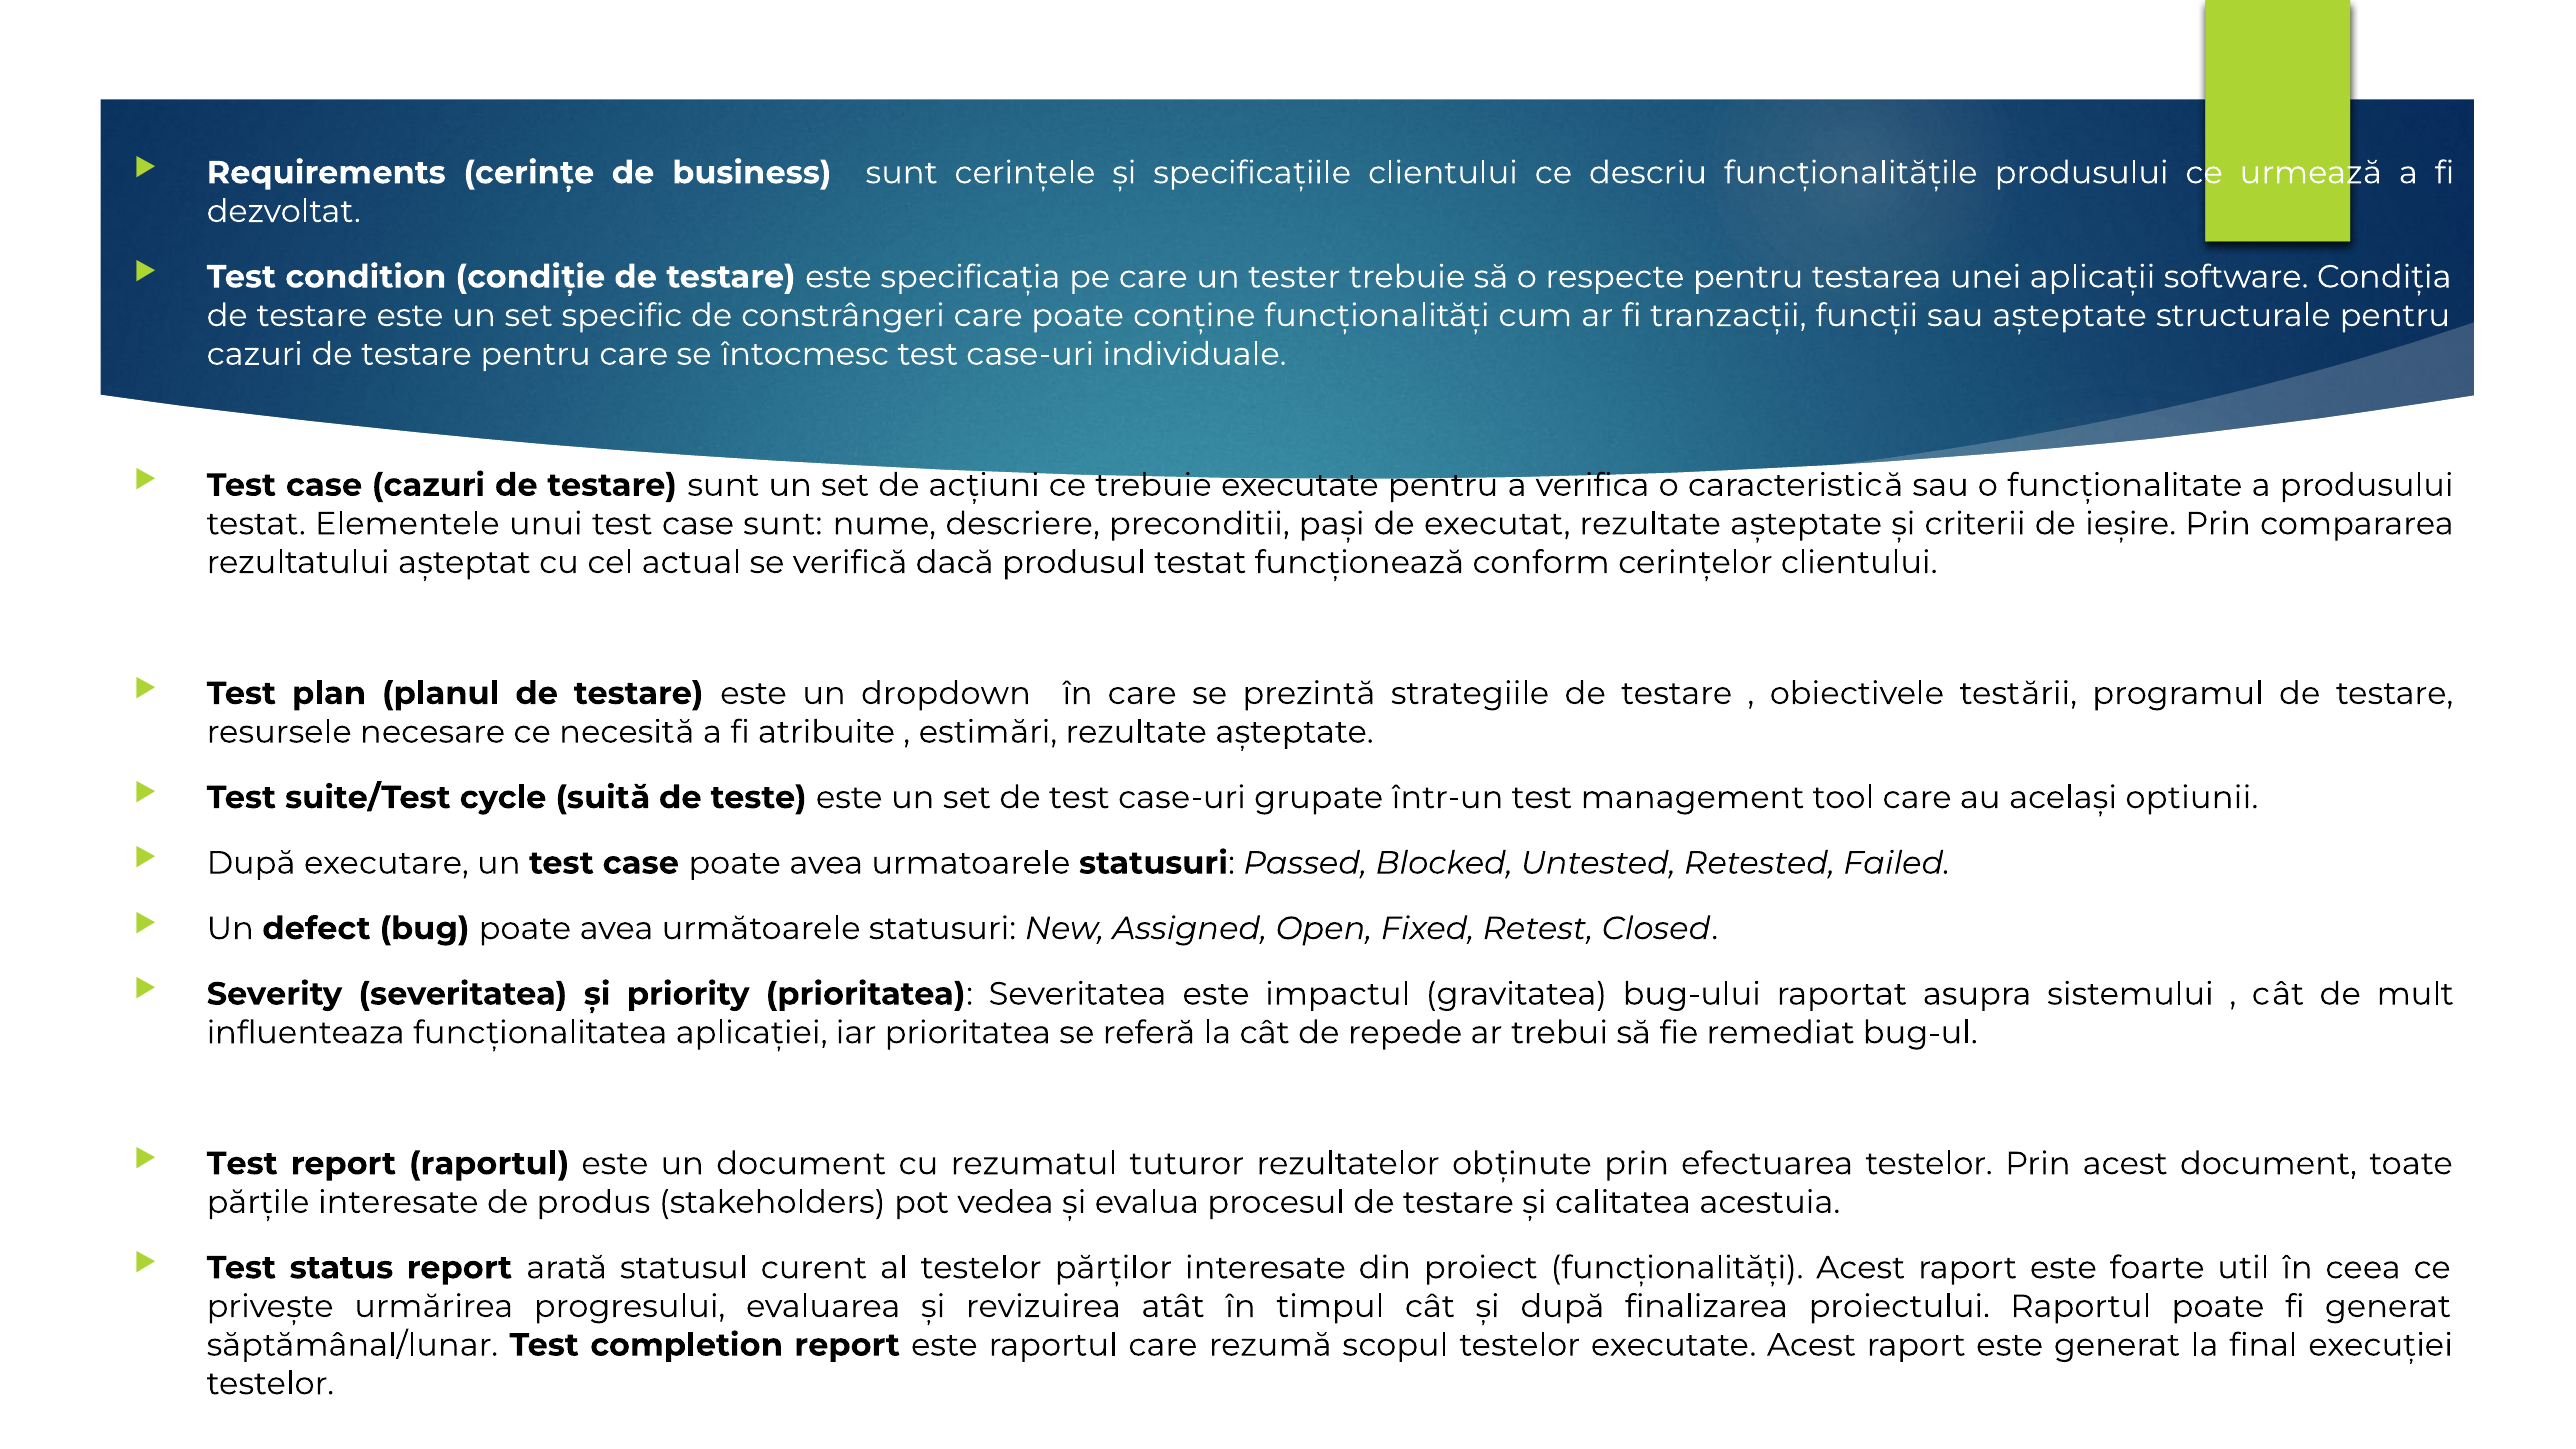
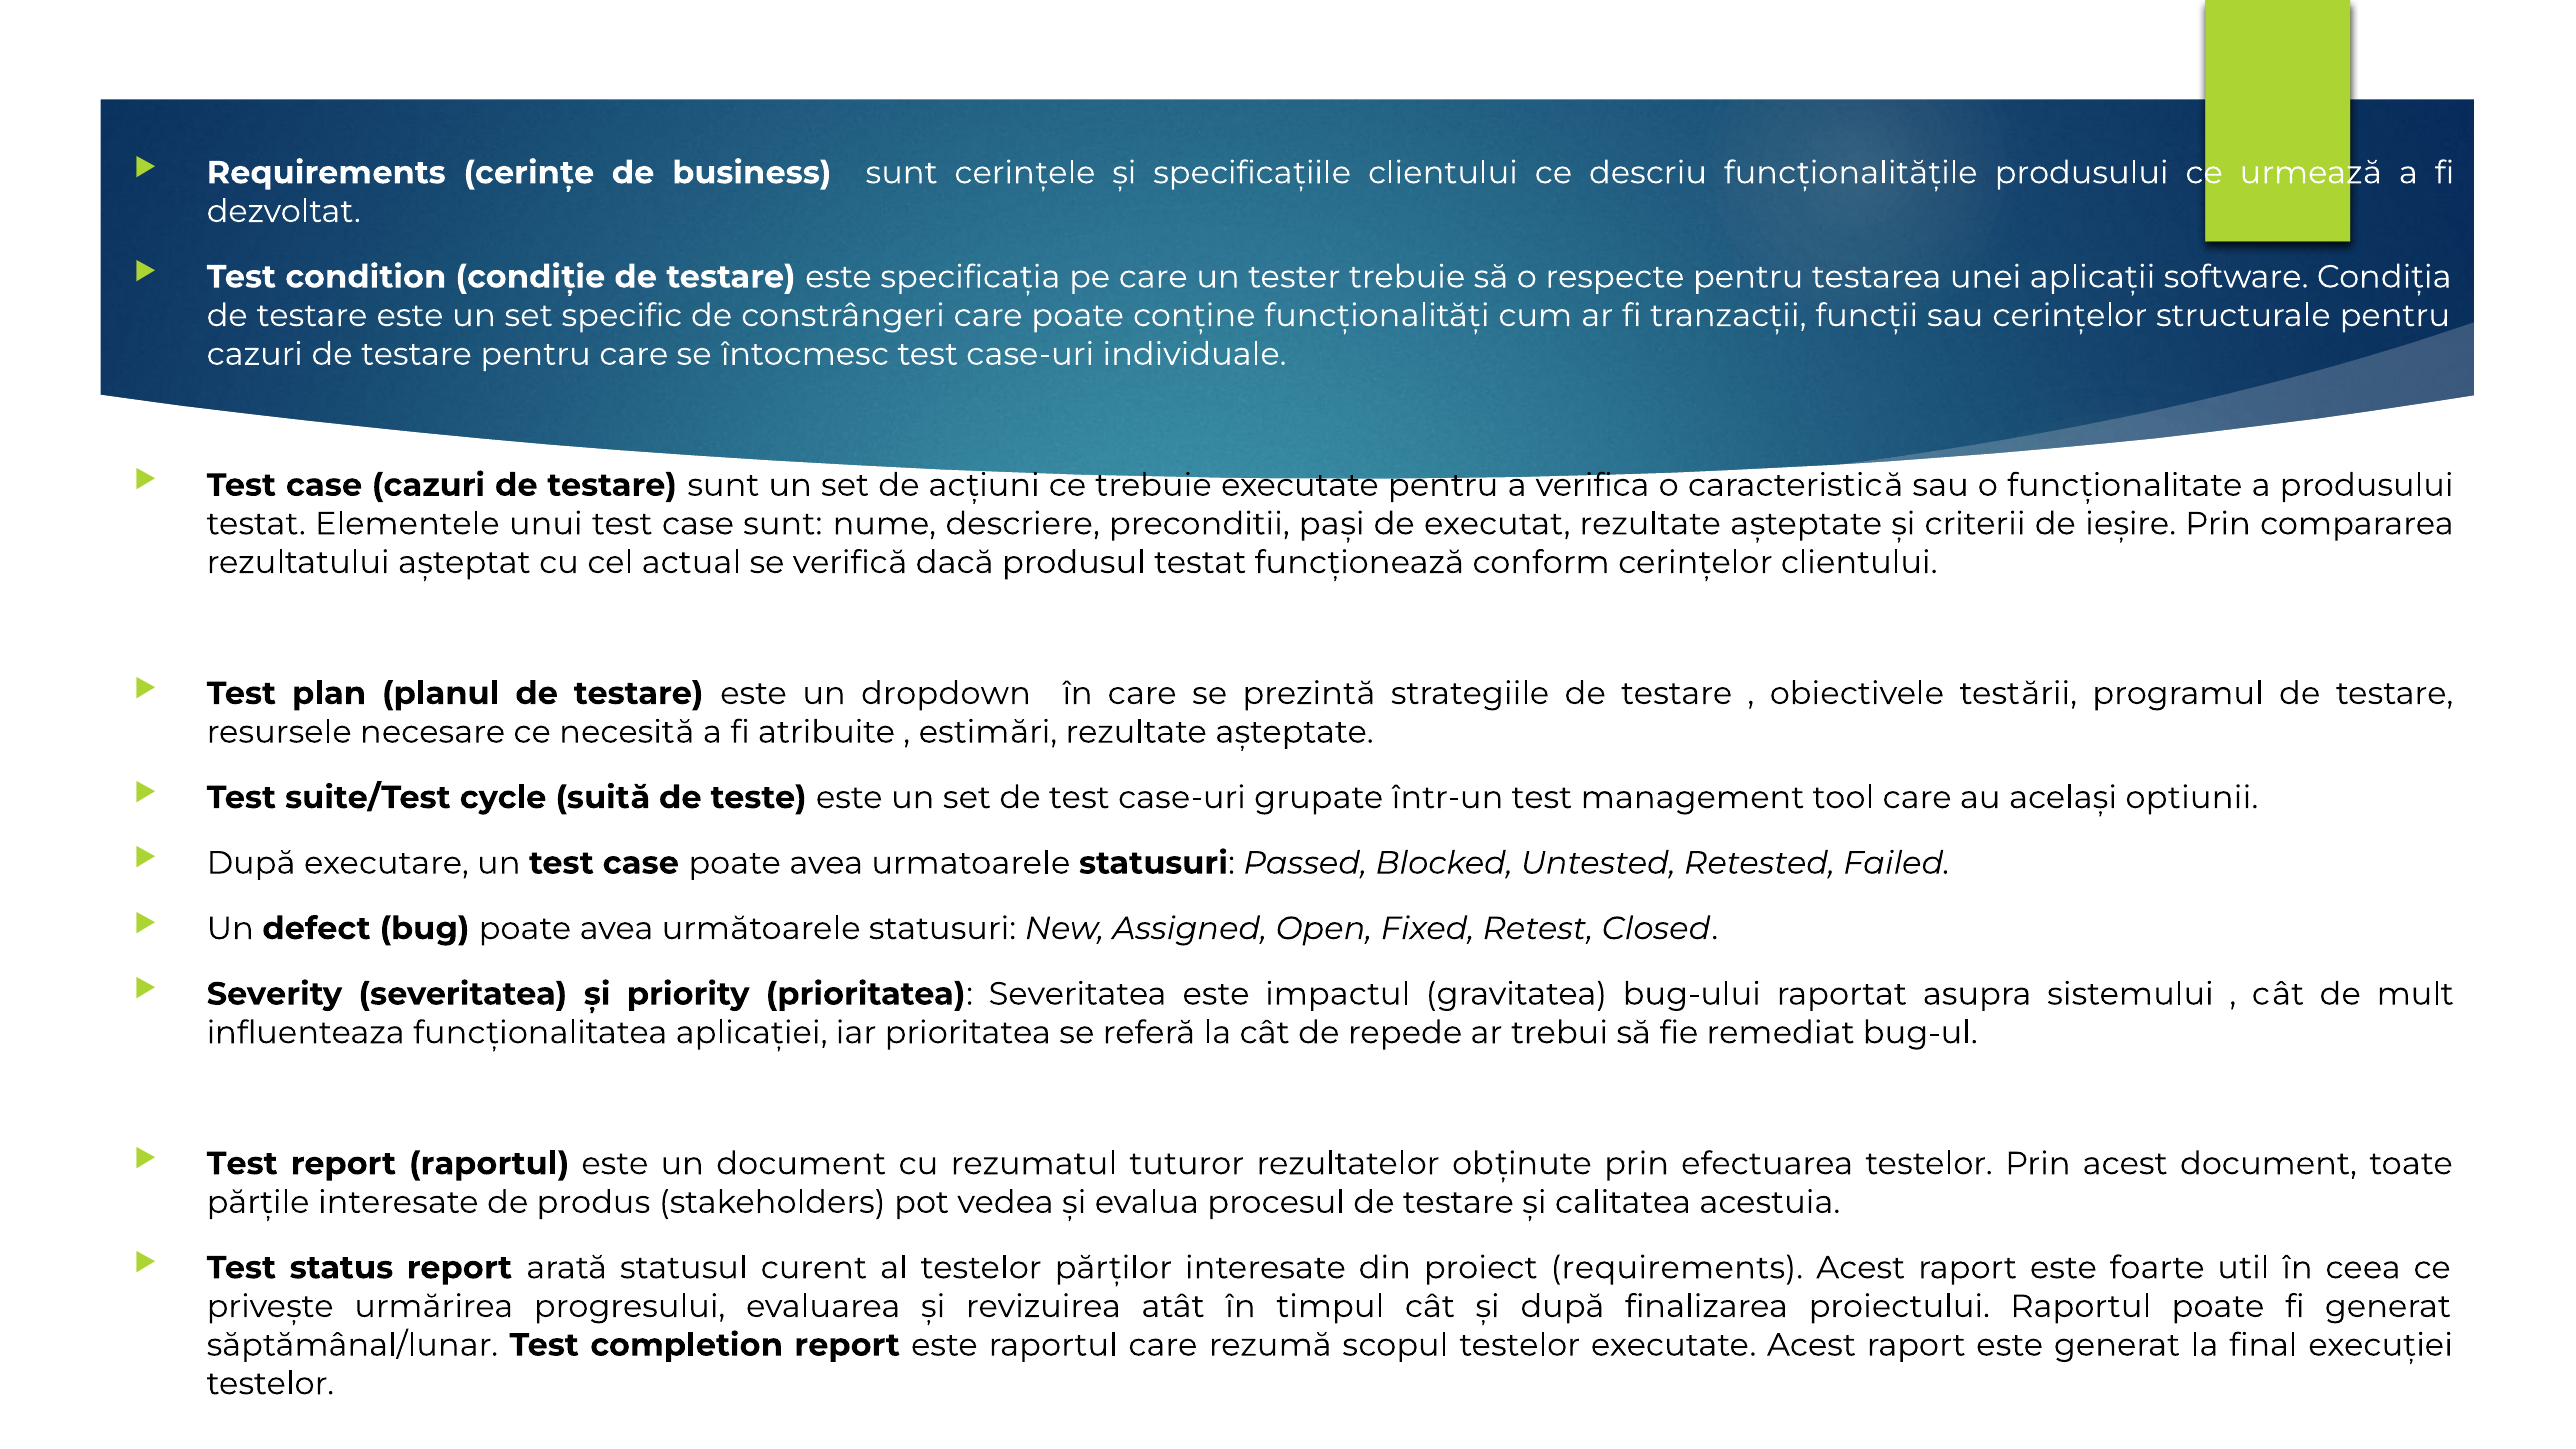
sau așteptate: așteptate -> cerințelor
proiect funcționalități: funcționalități -> requirements
